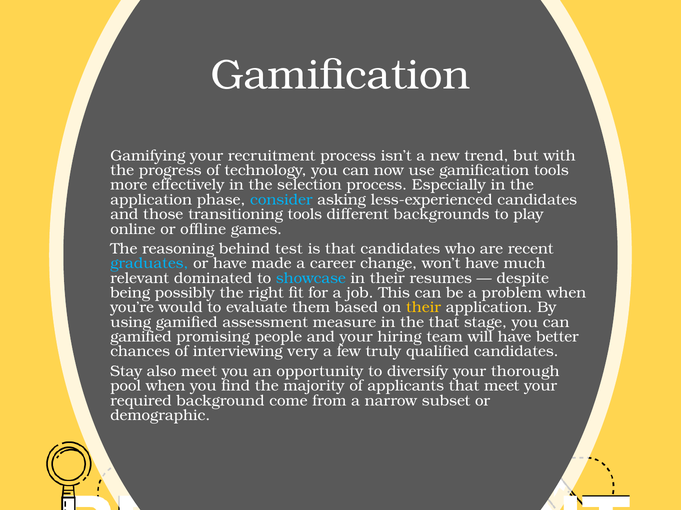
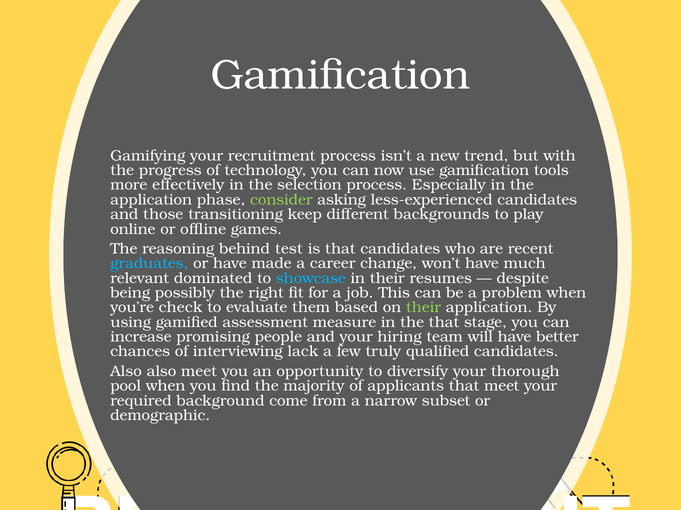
consider colour: light blue -> light green
transitioning tools: tools -> keep
would: would -> check
their at (424, 308) colour: yellow -> light green
gamified at (141, 337): gamified -> increase
very: very -> lack
Stay at (126, 372): Stay -> Also
